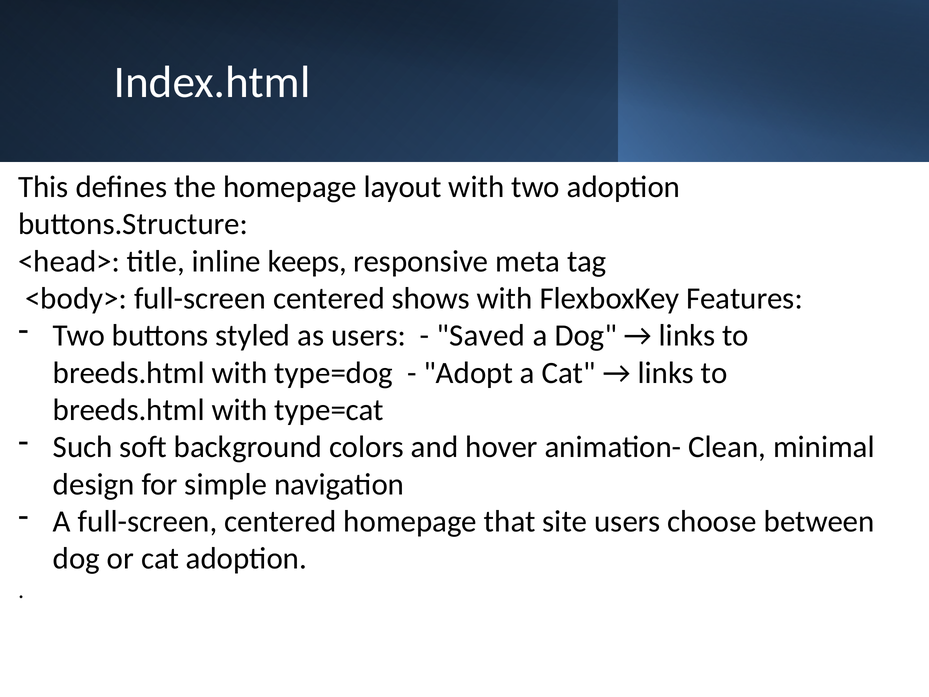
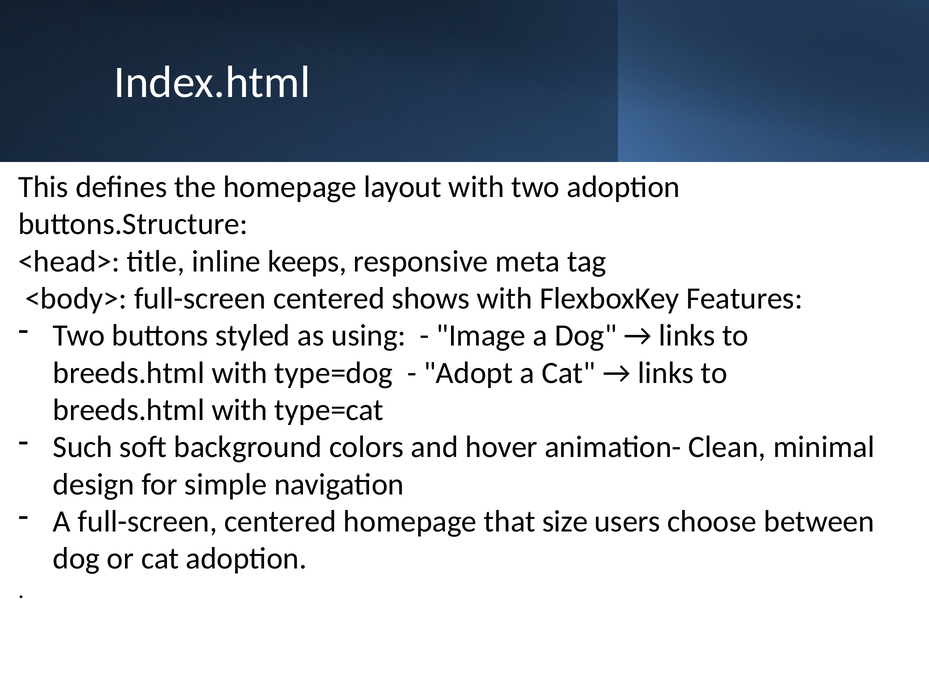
as users: users -> using
Saved: Saved -> Image
site: site -> size
